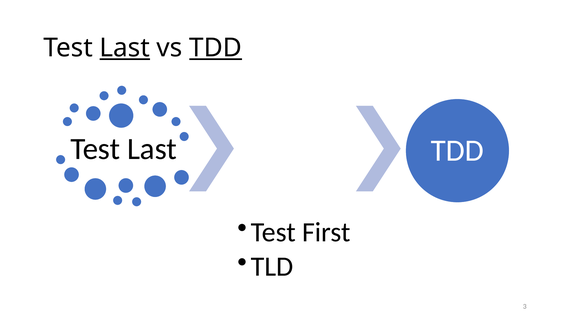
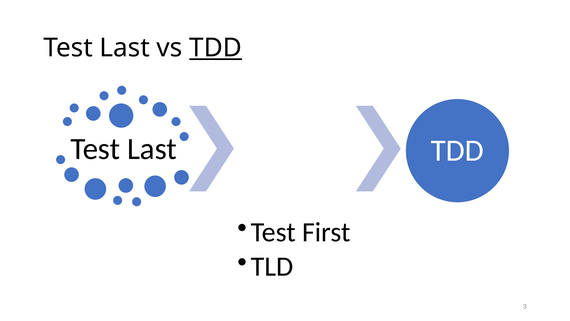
Last at (125, 48) underline: present -> none
